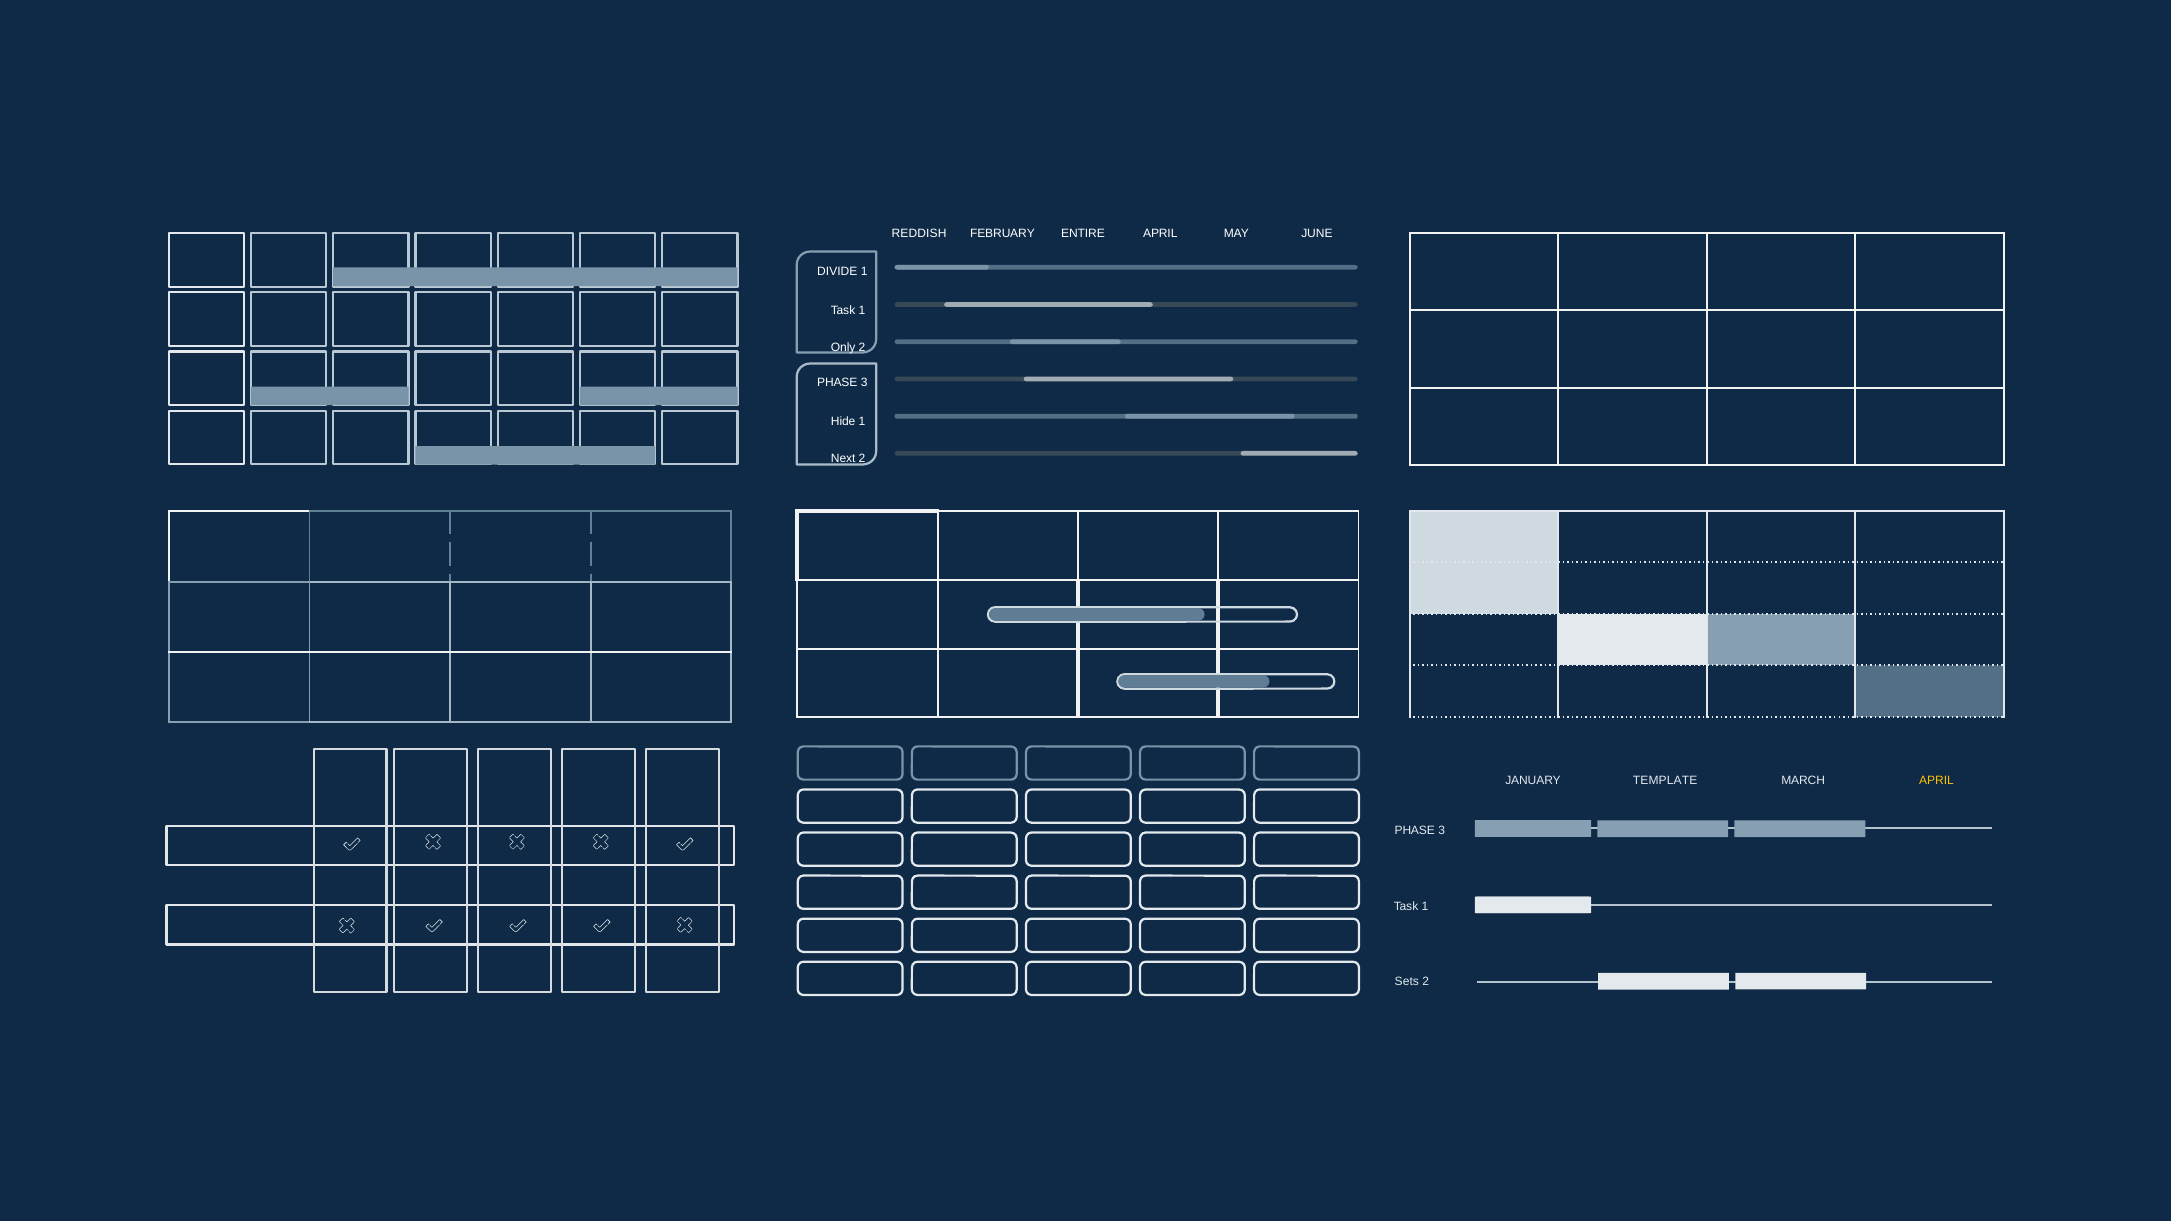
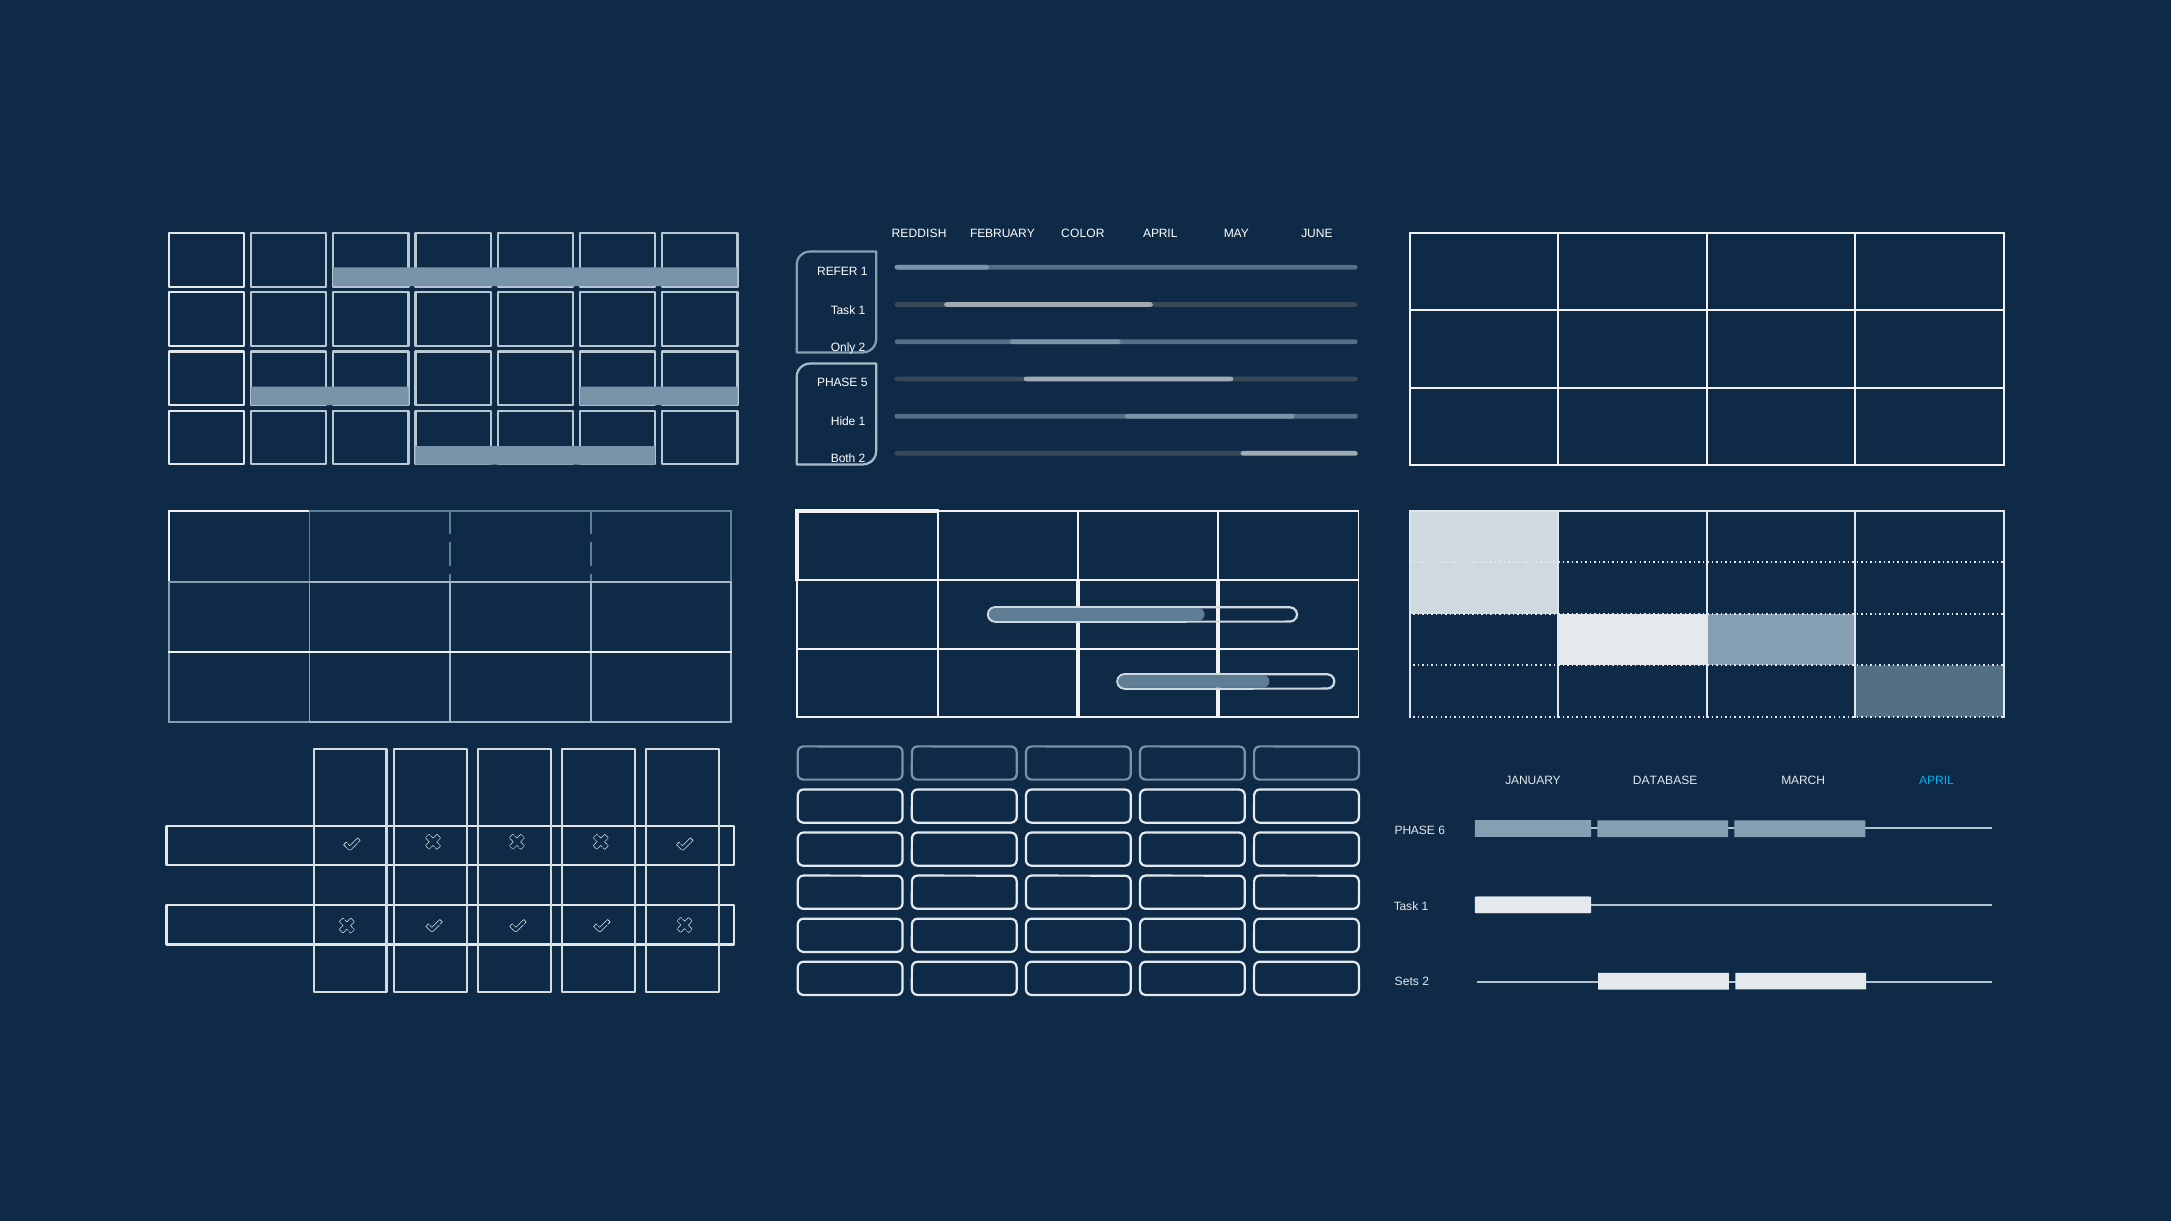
ENTIRE: ENTIRE -> COLOR
DIVIDE: DIVIDE -> REFER
3 at (864, 382): 3 -> 5
Next: Next -> Both
TEMPLATE: TEMPLATE -> DATABASE
APRIL at (1936, 781) colour: yellow -> light blue
3 at (1442, 831): 3 -> 6
